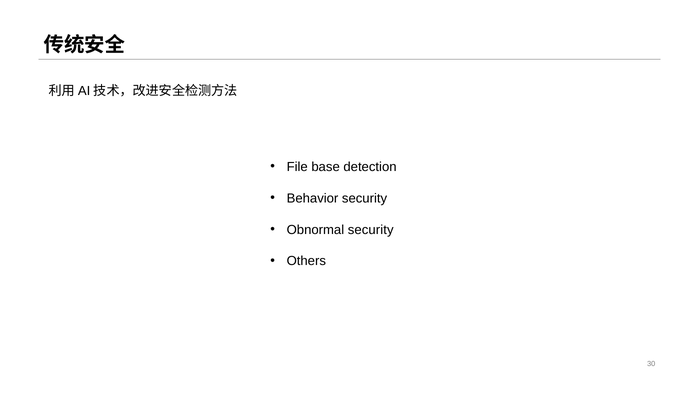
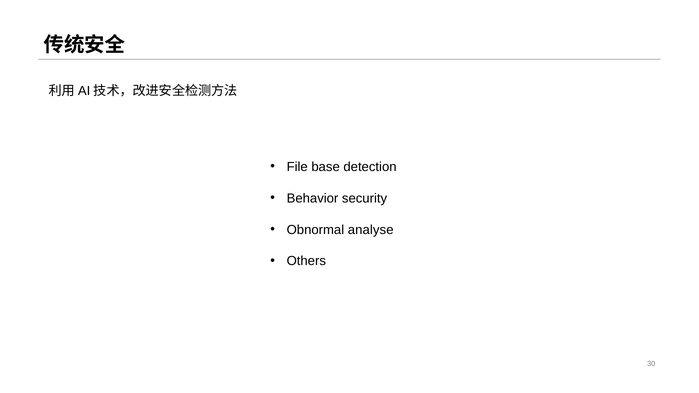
Obnormal security: security -> analyse
